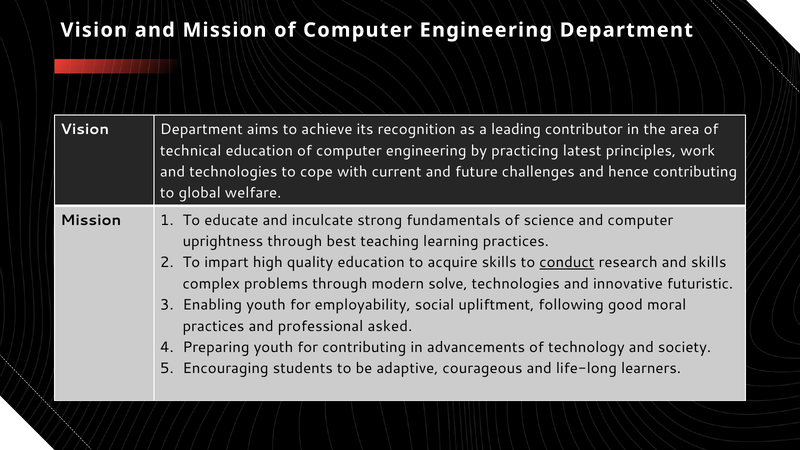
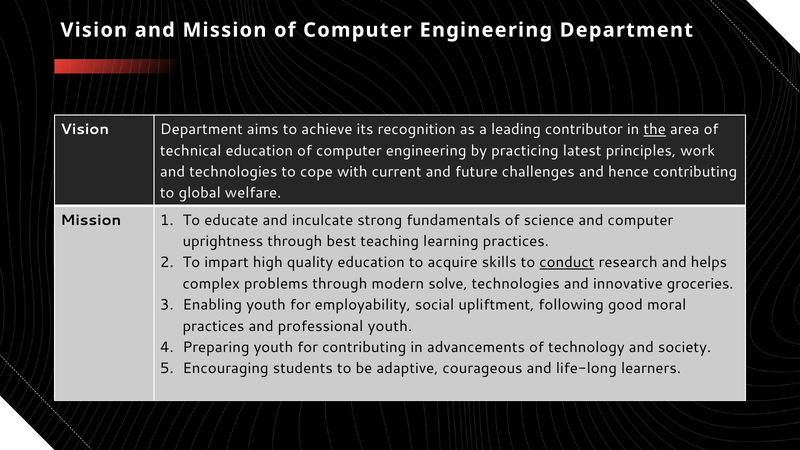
the underline: none -> present
and skills: skills -> helps
futuristic: futuristic -> groceries
professional asked: asked -> youth
